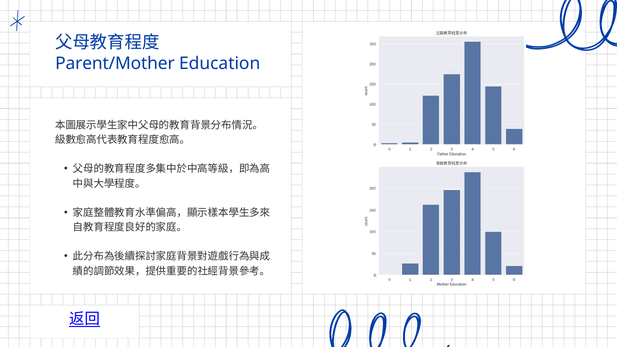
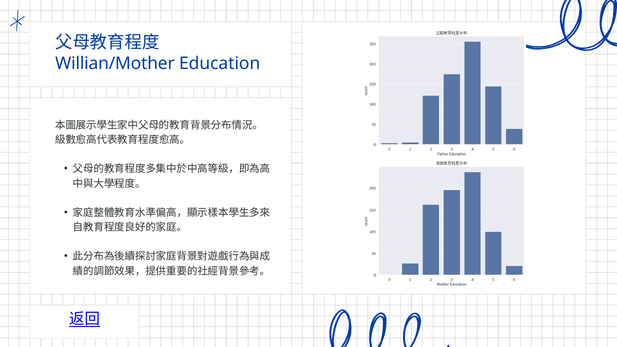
Parent/Mother: Parent/Mother -> Willian/Mother
